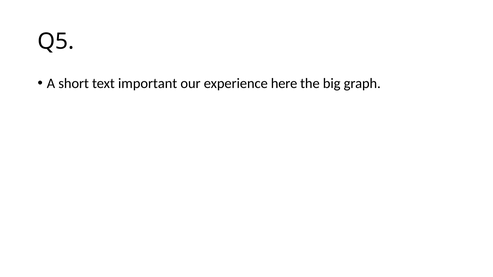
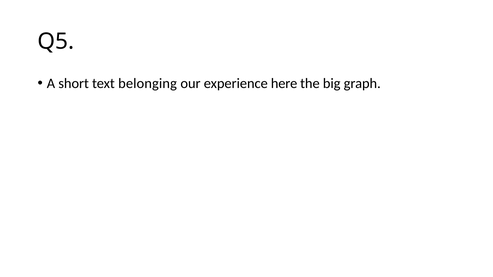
important: important -> belonging
